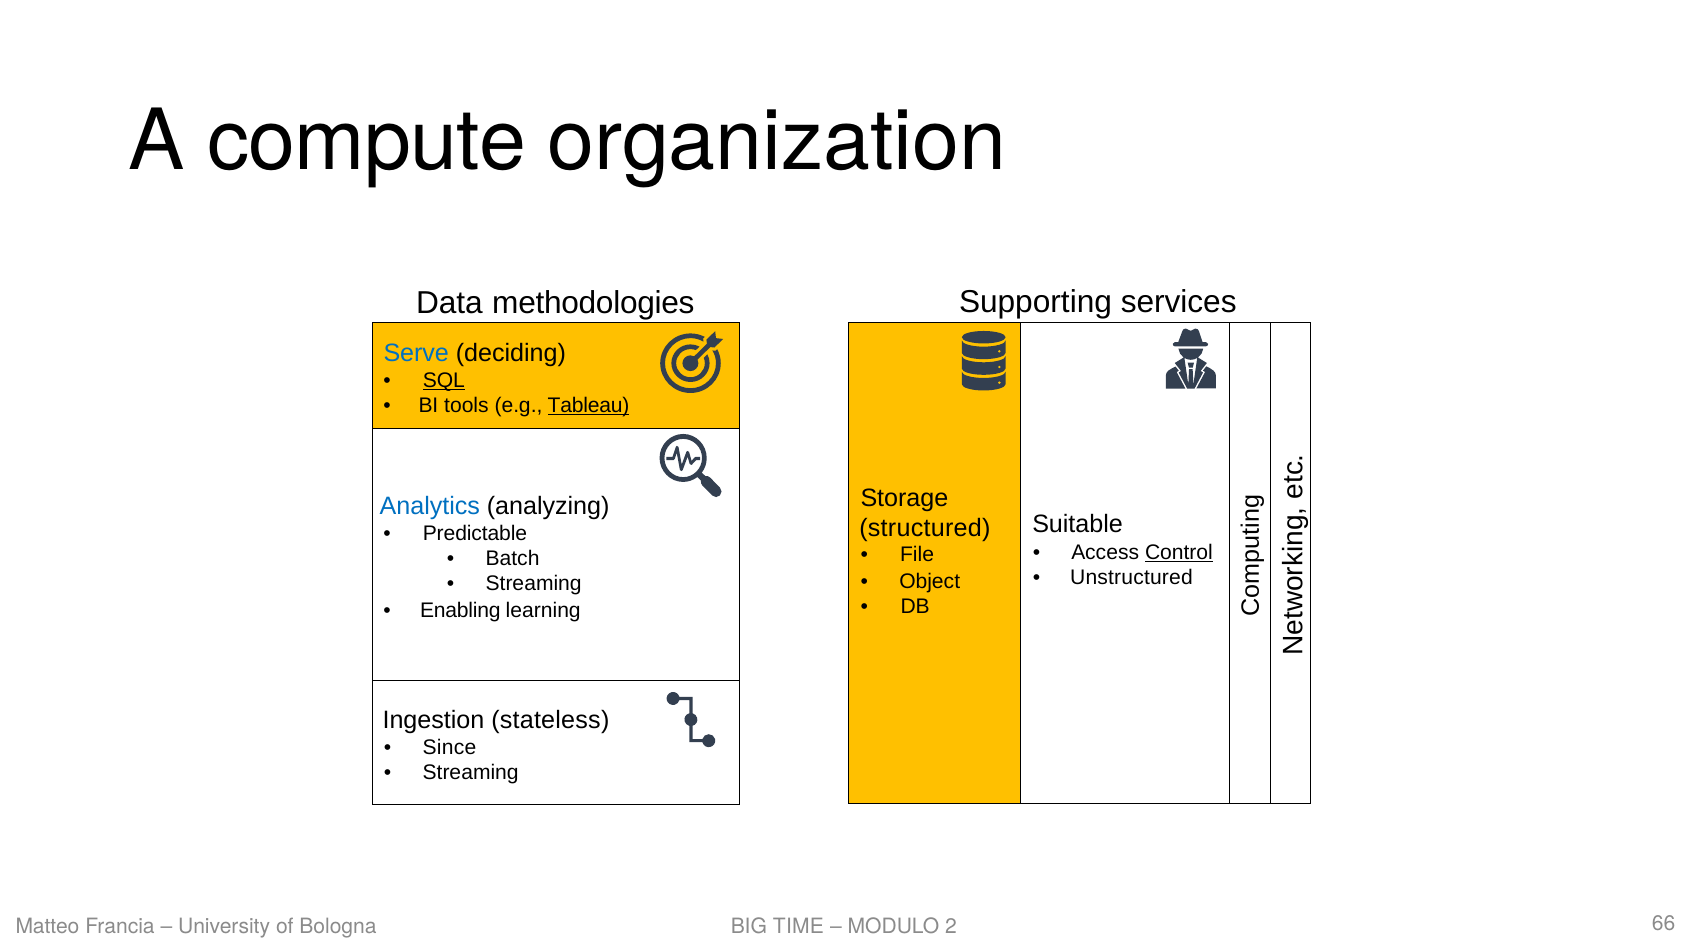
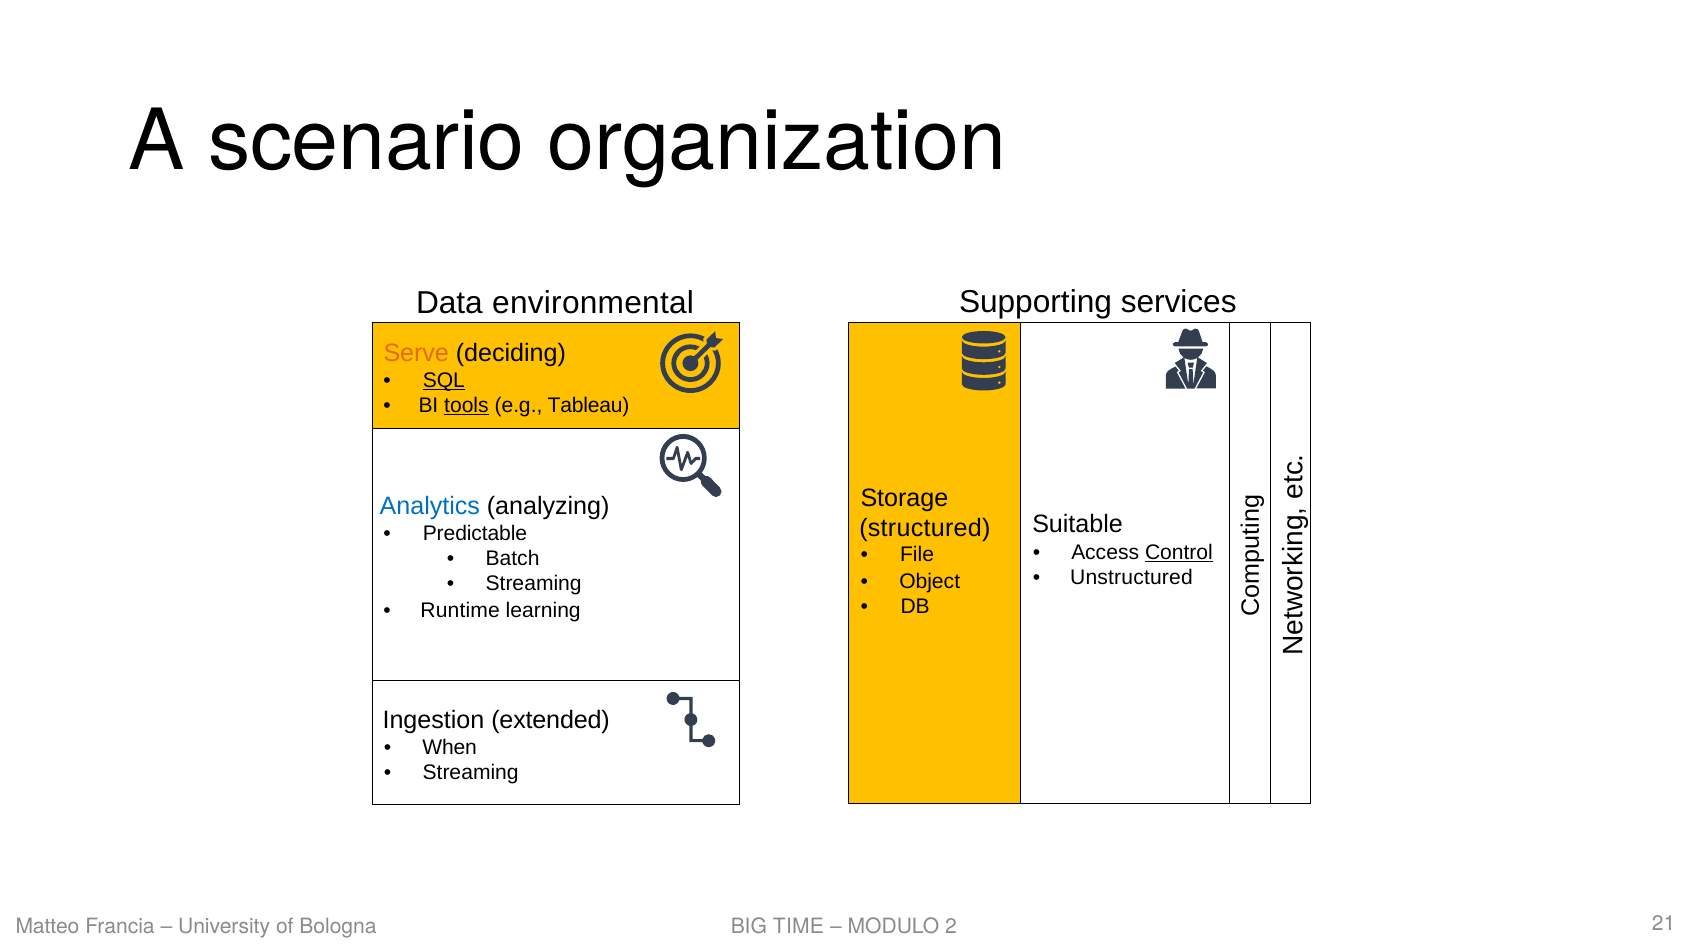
compute: compute -> scenario
methodologies: methodologies -> environmental
Serve colour: blue -> orange
tools underline: none -> present
Tableau underline: present -> none
Enabling: Enabling -> Runtime
stateless: stateless -> extended
Since: Since -> When
66: 66 -> 21
